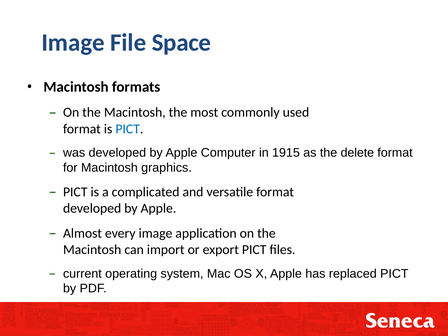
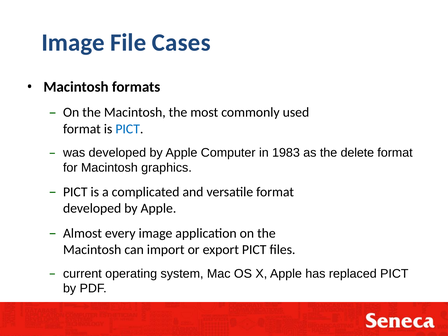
Space: Space -> Cases
1915: 1915 -> 1983
